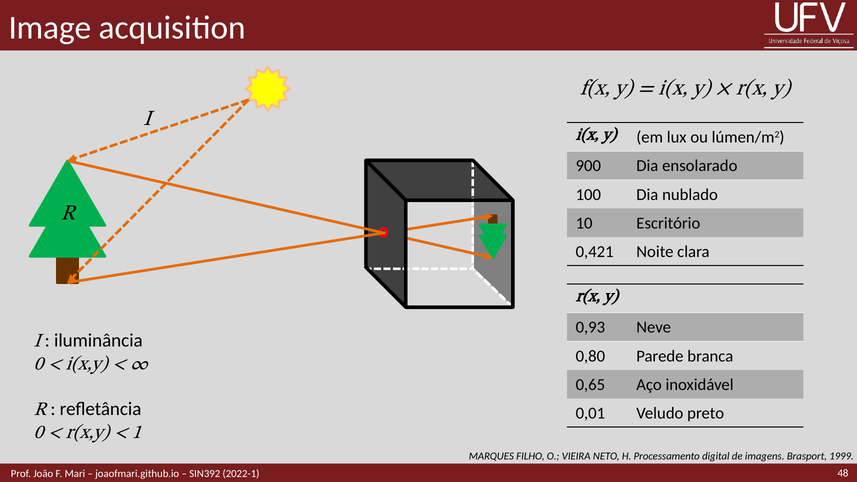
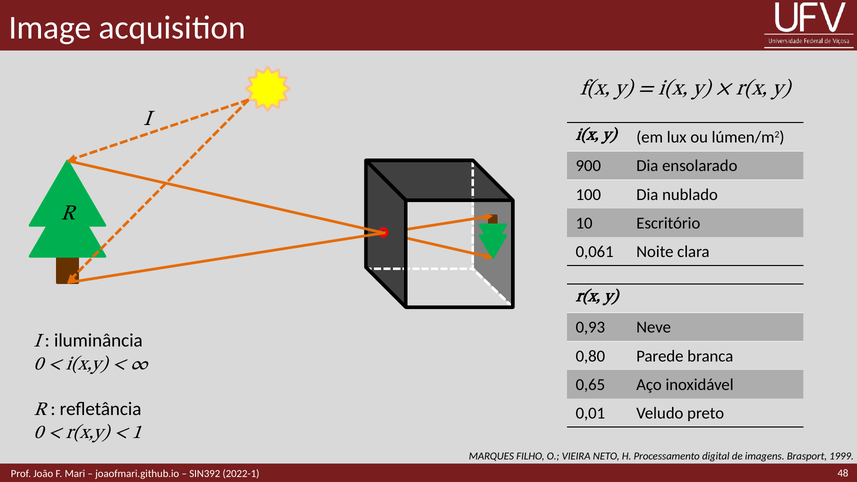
0,421: 0,421 -> 0,061
